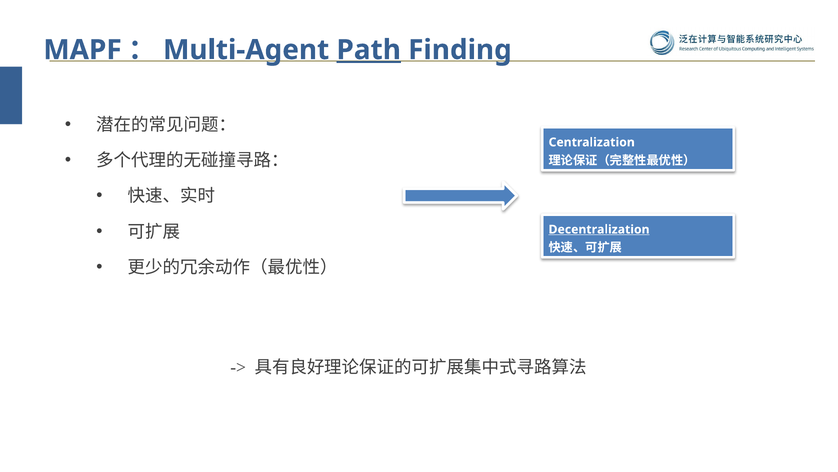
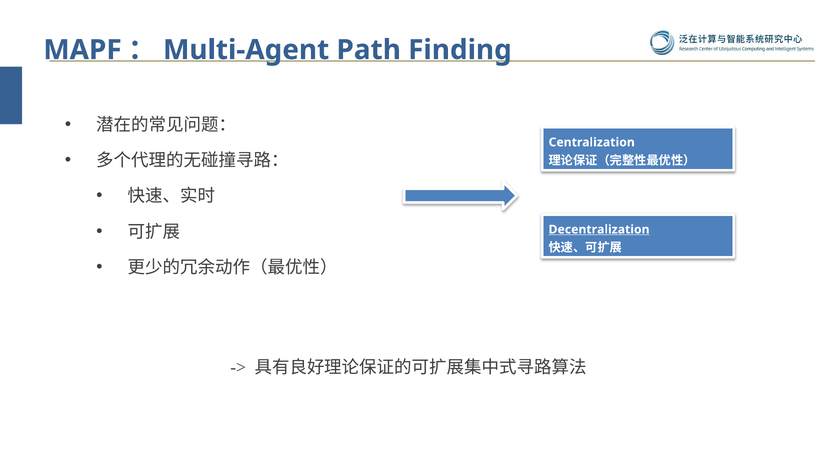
Path underline: present -> none
